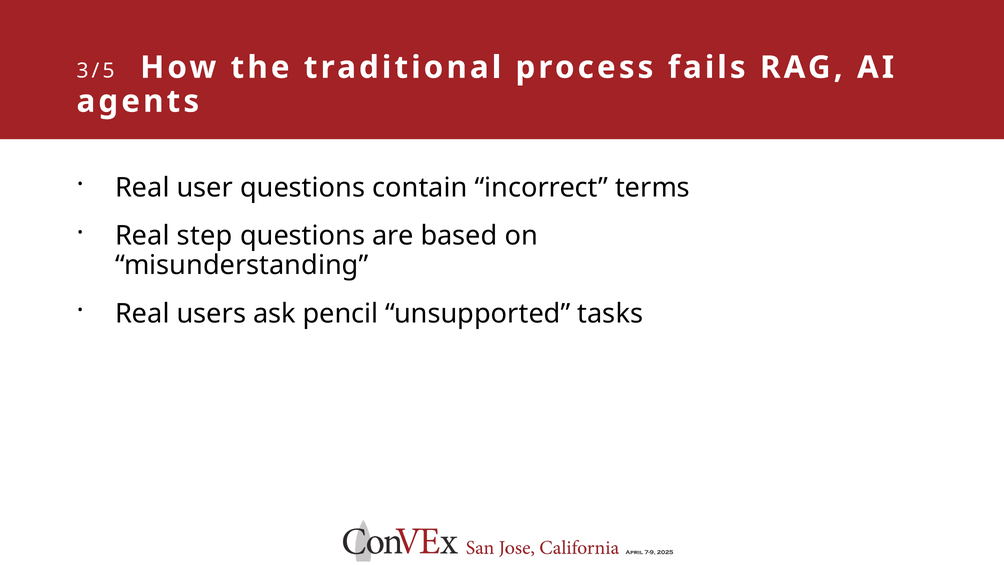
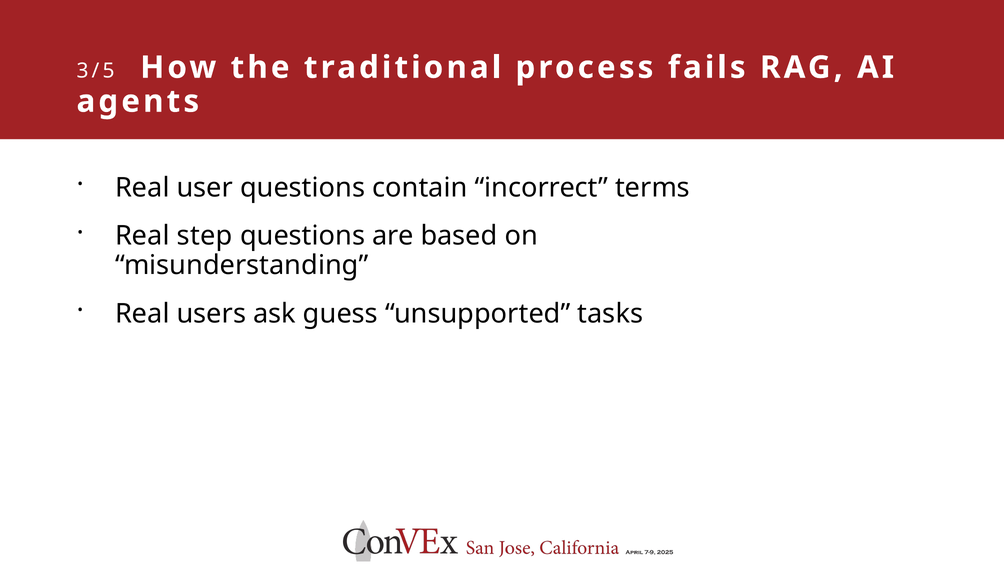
pencil: pencil -> guess
